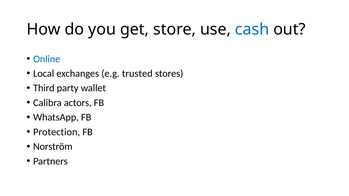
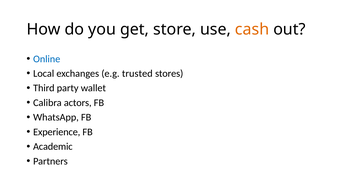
cash colour: blue -> orange
Protection: Protection -> Experience
Norström: Norström -> Academic
